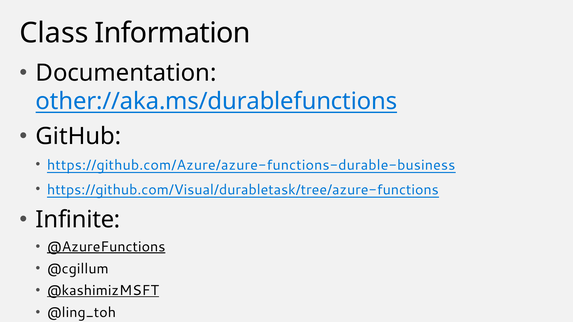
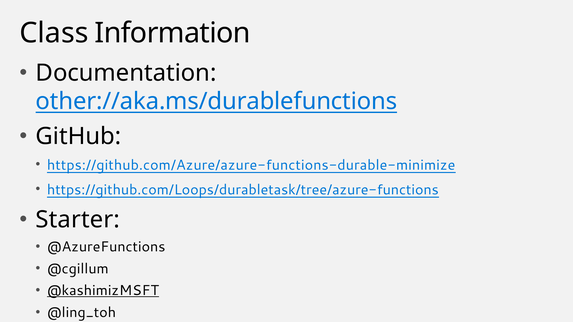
https://github.com/Azure/azure-functions-durable-business: https://github.com/Azure/azure-functions-durable-business -> https://github.com/Azure/azure-functions-durable-minimize
https://github.com/Visual/durabletask/tree/azure-functions: https://github.com/Visual/durabletask/tree/azure-functions -> https://github.com/Loops/durabletask/tree/azure-functions
Infinite: Infinite -> Starter
@AzureFunctions underline: present -> none
